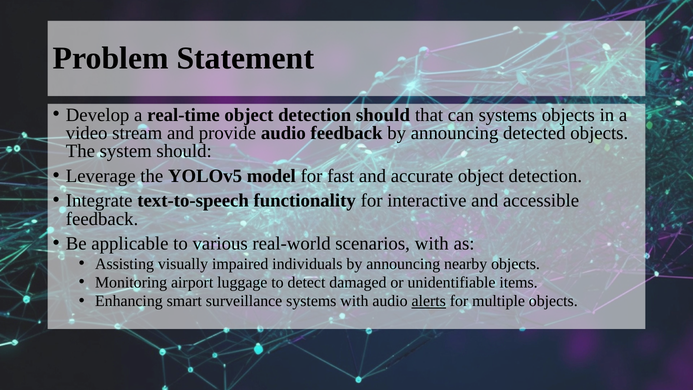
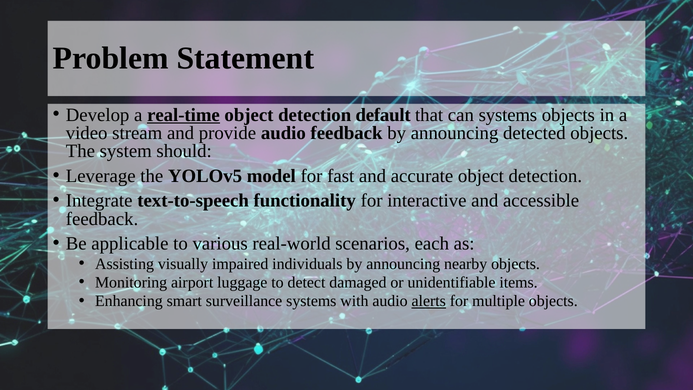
real-time underline: none -> present
detection should: should -> default
scenarios with: with -> each
